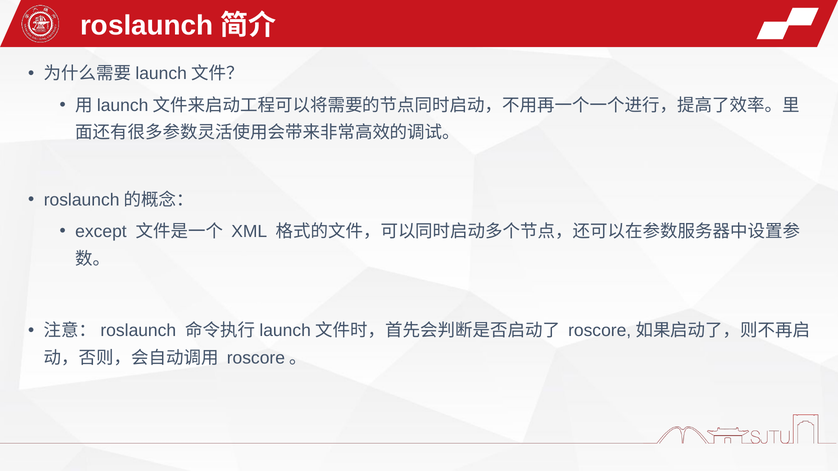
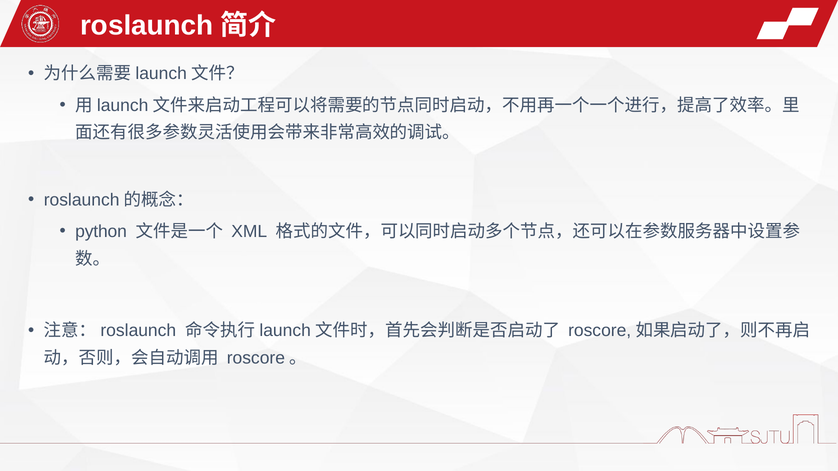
except: except -> python
